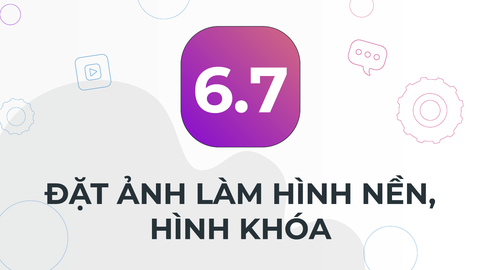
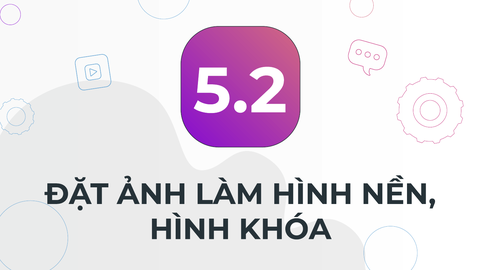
6.7: 6.7 -> 5.2
